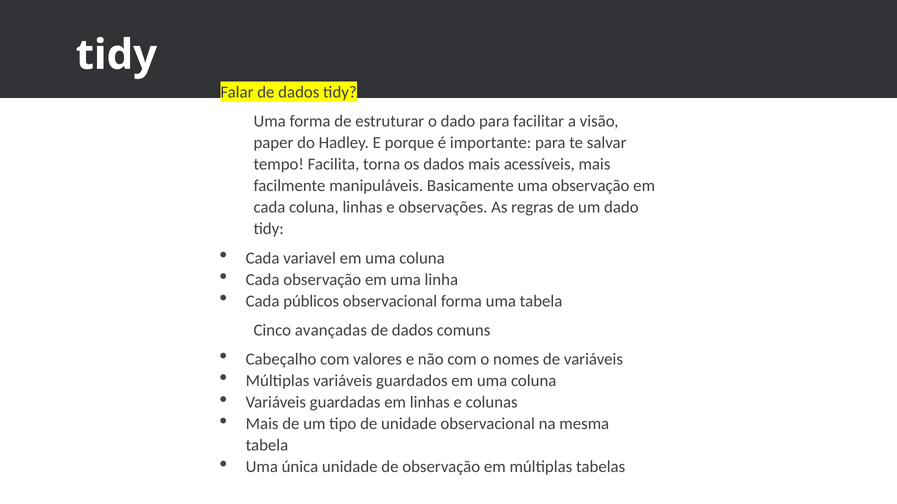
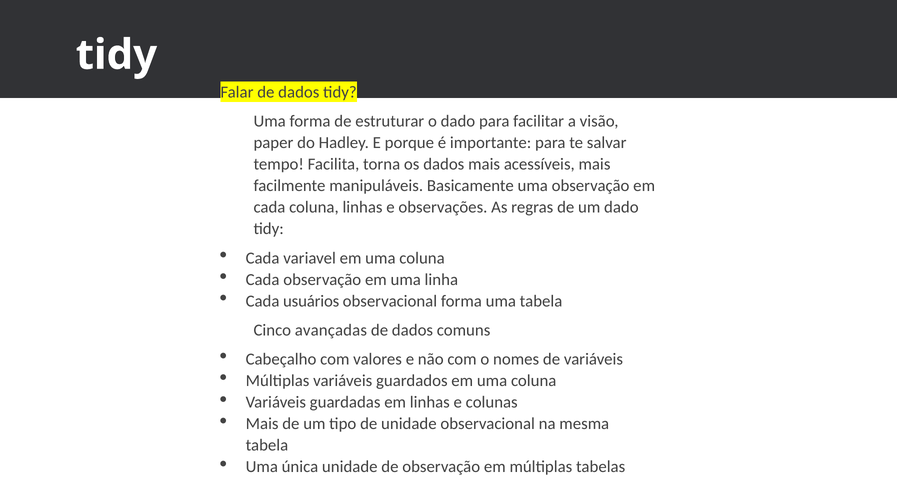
públicos: públicos -> usuários
